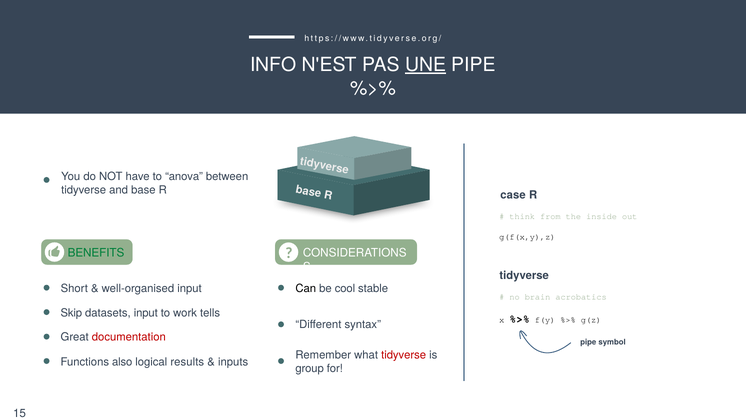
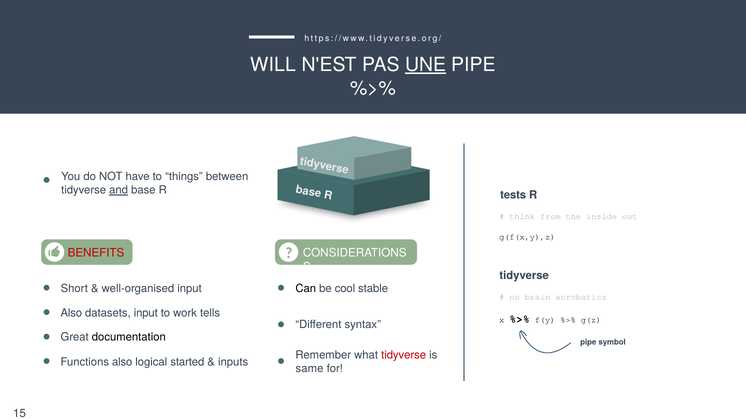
INFO: INFO -> WILL
anova: anova -> things
and underline: none -> present
case: case -> tests
BENEFITS colour: green -> red
Skip at (71, 313): Skip -> Also
documentation colour: red -> black
results: results -> started
group: group -> same
